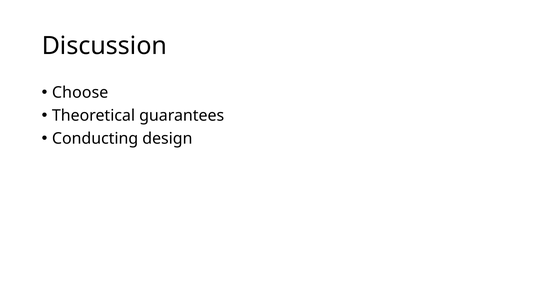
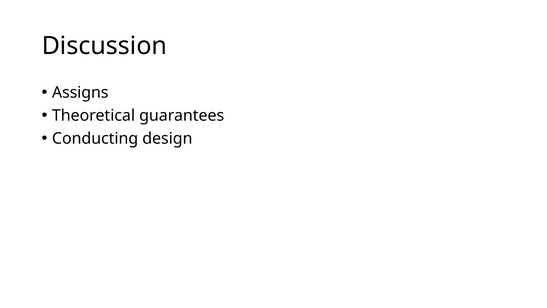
Choose: Choose -> Assigns
